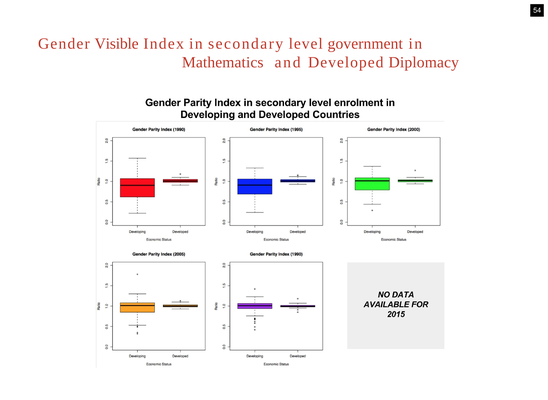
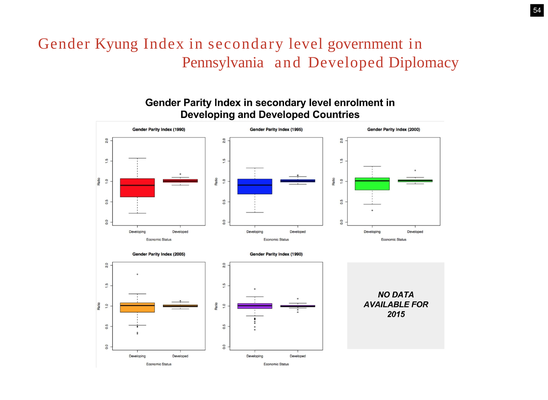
Visible: Visible -> Kyung
Mathematics: Mathematics -> Pennsylvania
